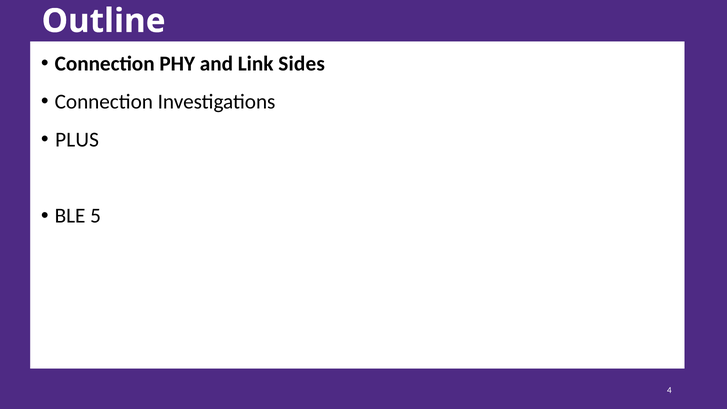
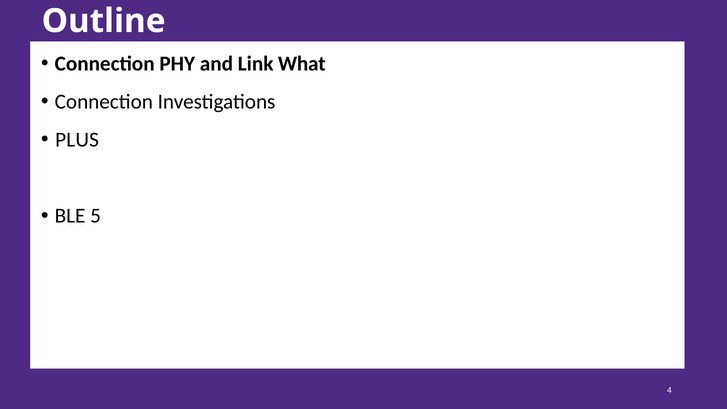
Sides: Sides -> What
